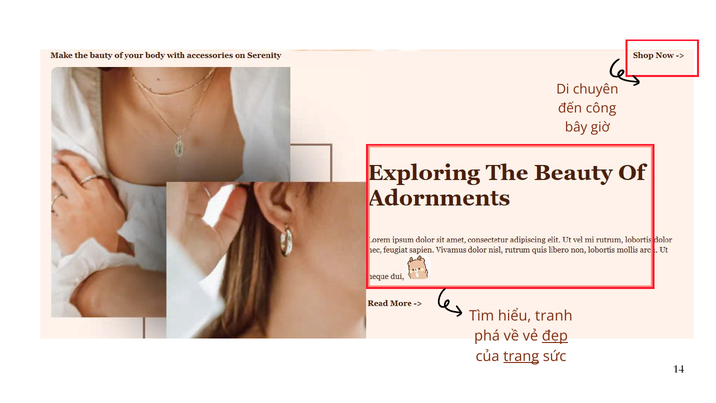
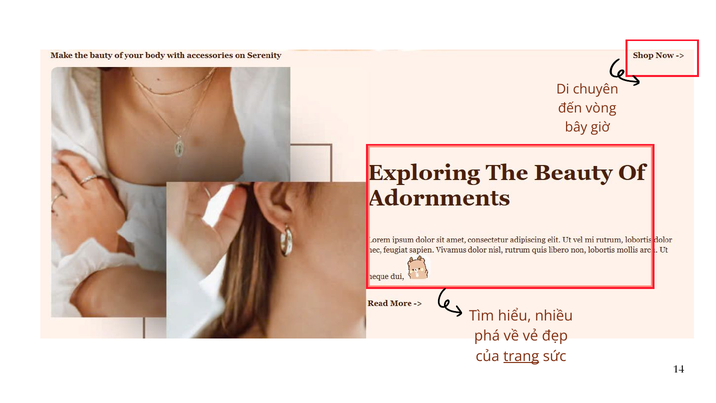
công: công -> vòng
tranh: tranh -> nhiều
đẹp underline: present -> none
